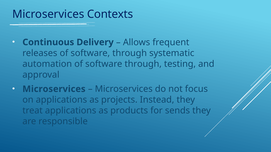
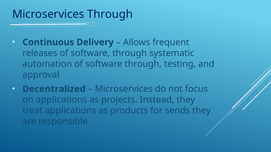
Microservices Contexts: Contexts -> Through
Microservices at (54, 89): Microservices -> Decentralized
